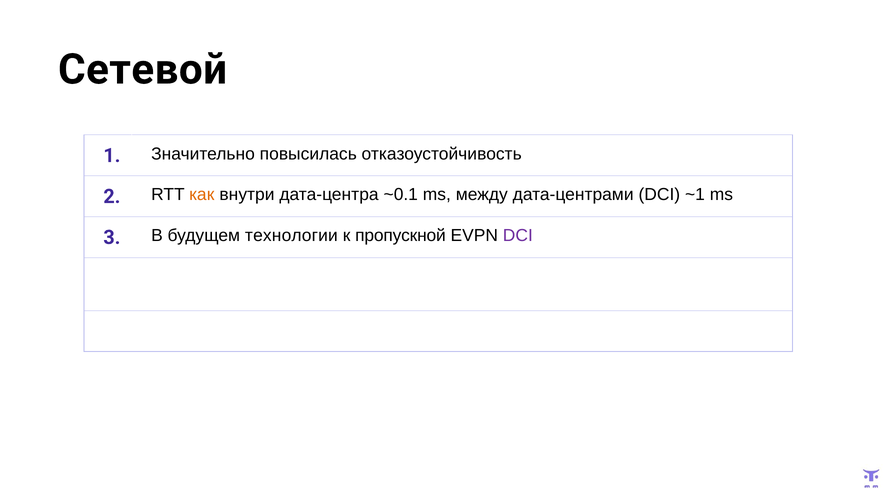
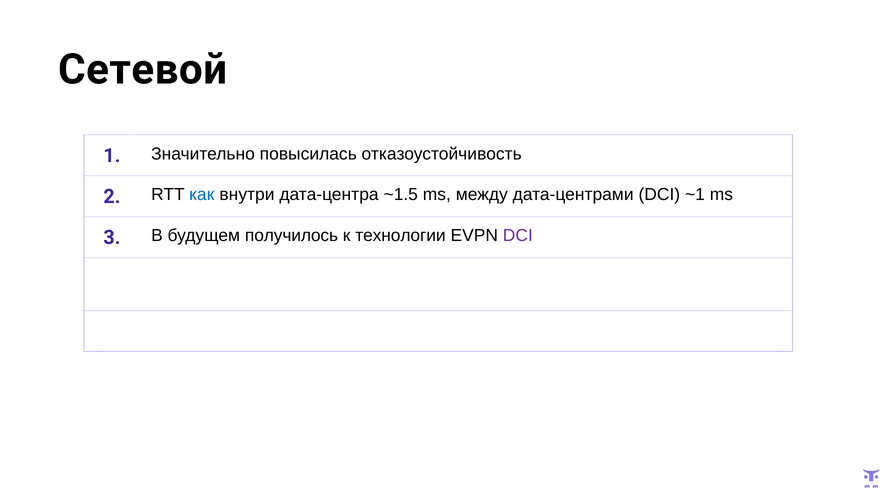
как colour: orange -> blue
~0.1: ~0.1 -> ~1.5
технологии: технологии -> получилось
пропускной: пропускной -> технологии
